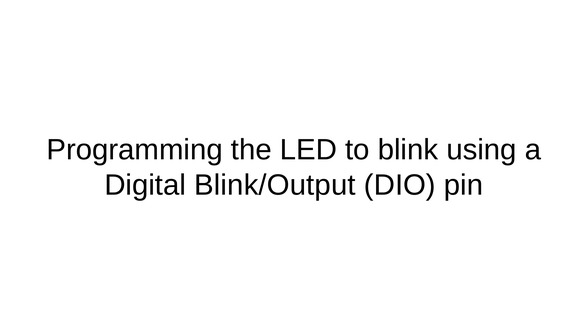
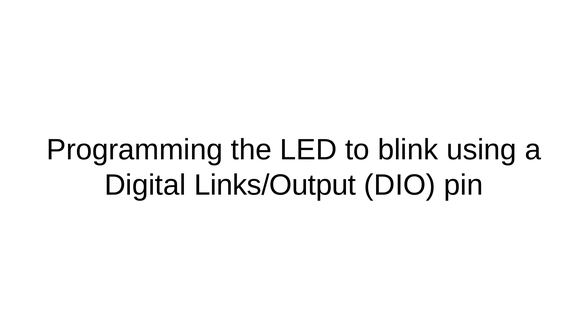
Blink/Output: Blink/Output -> Links/Output
